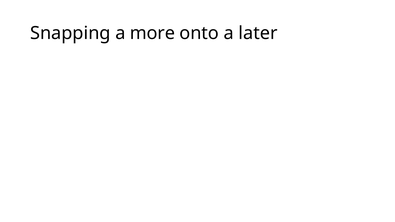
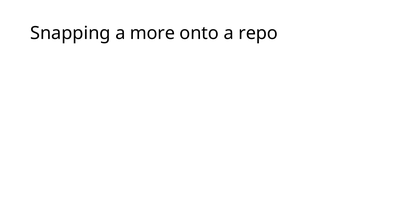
later: later -> repo
